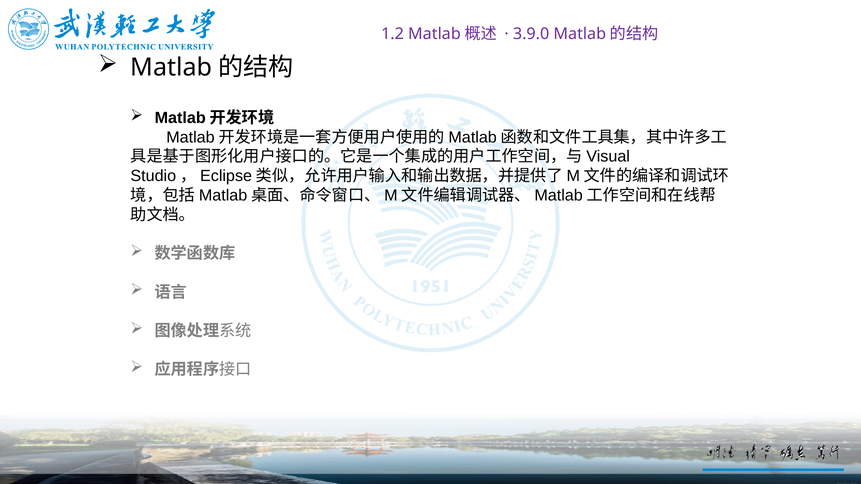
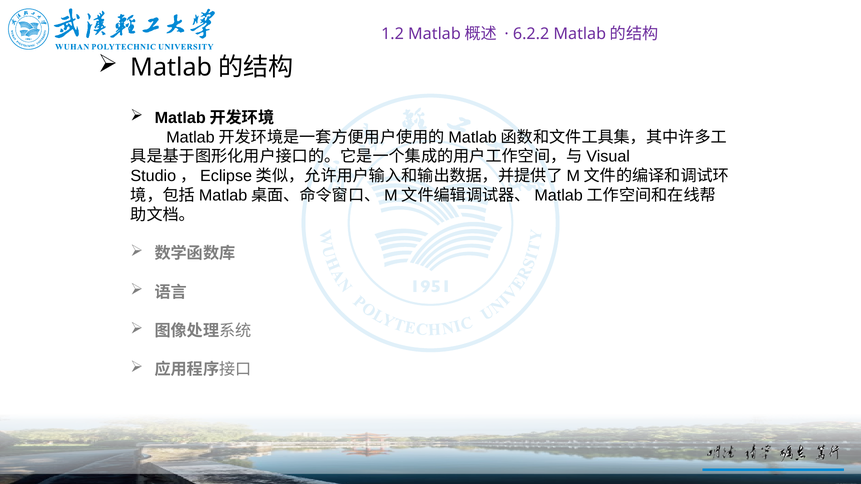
3.9.0: 3.9.0 -> 6.2.2
